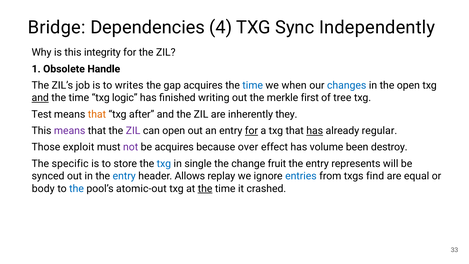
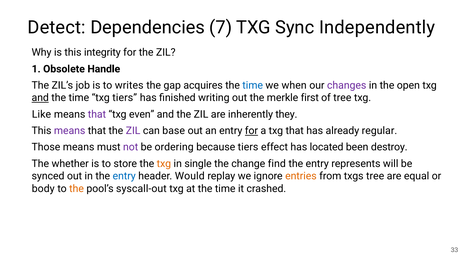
Bridge: Bridge -> Detect
4: 4 -> 7
changes colour: blue -> purple
txg logic: logic -> tiers
Test: Test -> Like
that at (97, 114) colour: orange -> purple
after: after -> even
can open: open -> base
has at (315, 131) underline: present -> none
Those exploit: exploit -> means
be acquires: acquires -> ordering
because over: over -> tiers
volume: volume -> located
specific: specific -> whether
txg at (164, 163) colour: blue -> orange
fruit: fruit -> find
Allows: Allows -> Would
entries colour: blue -> orange
txgs find: find -> tree
the at (77, 188) colour: blue -> orange
atomic-out: atomic-out -> syscall-out
the at (205, 188) underline: present -> none
